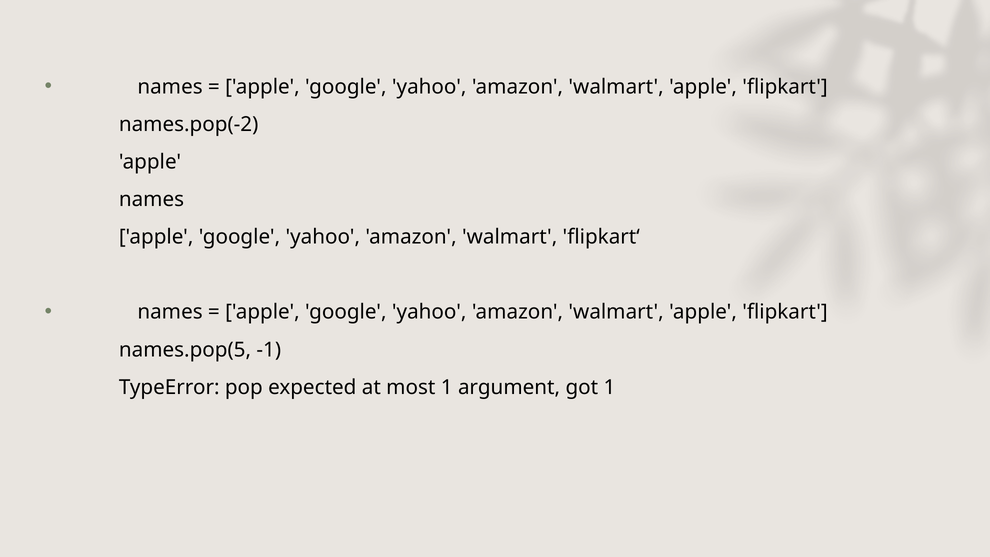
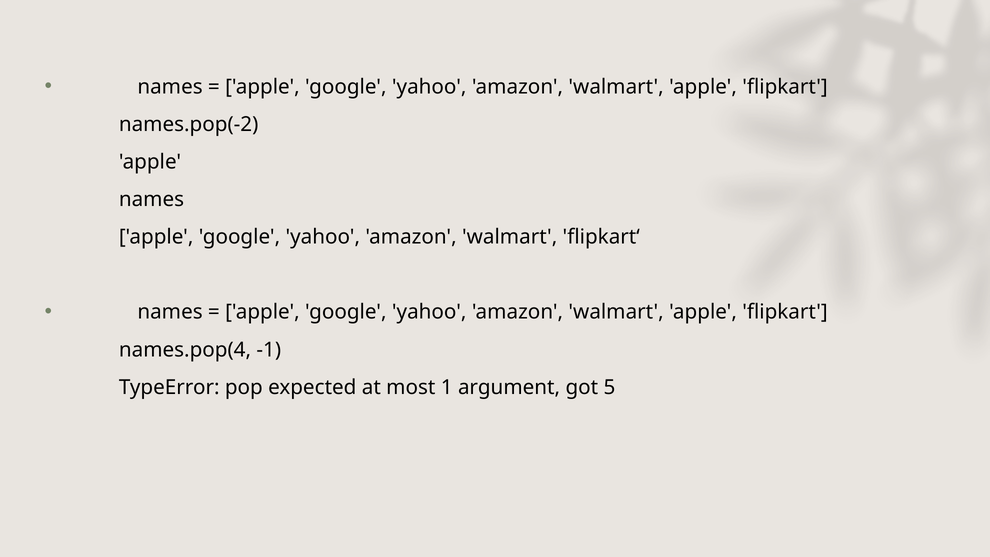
names.pop(5: names.pop(5 -> names.pop(4
got 1: 1 -> 5
